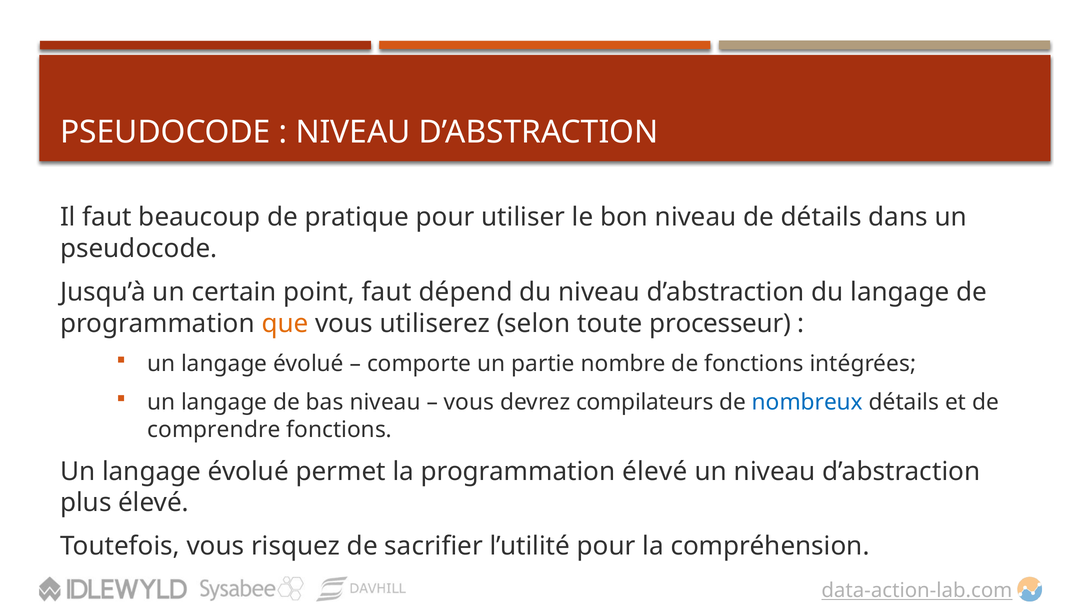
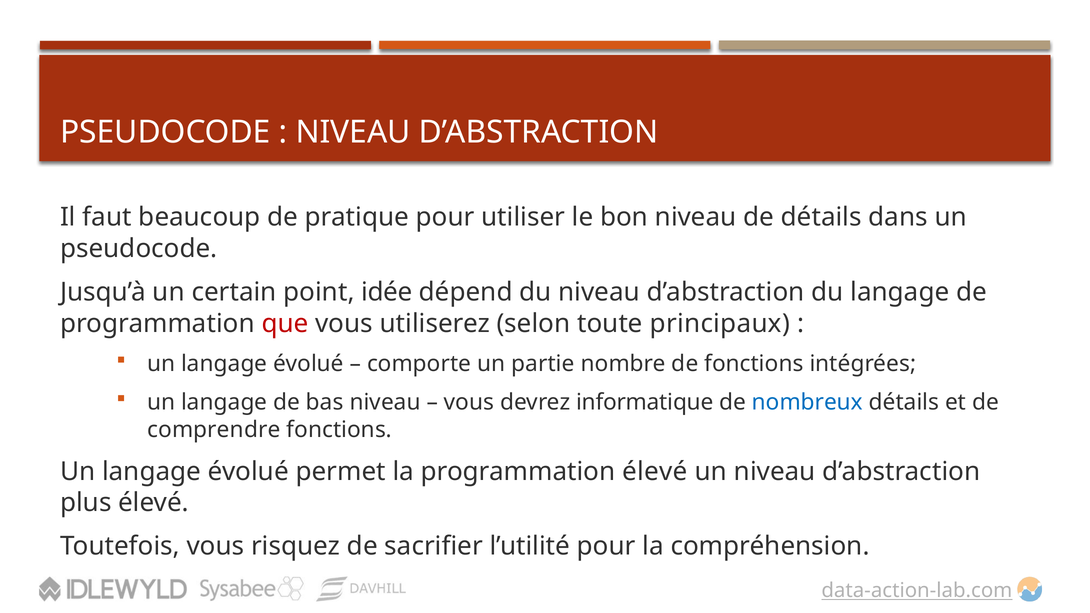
point faut: faut -> idée
que colour: orange -> red
processeur: processeur -> principaux
compilateurs: compilateurs -> informatique
